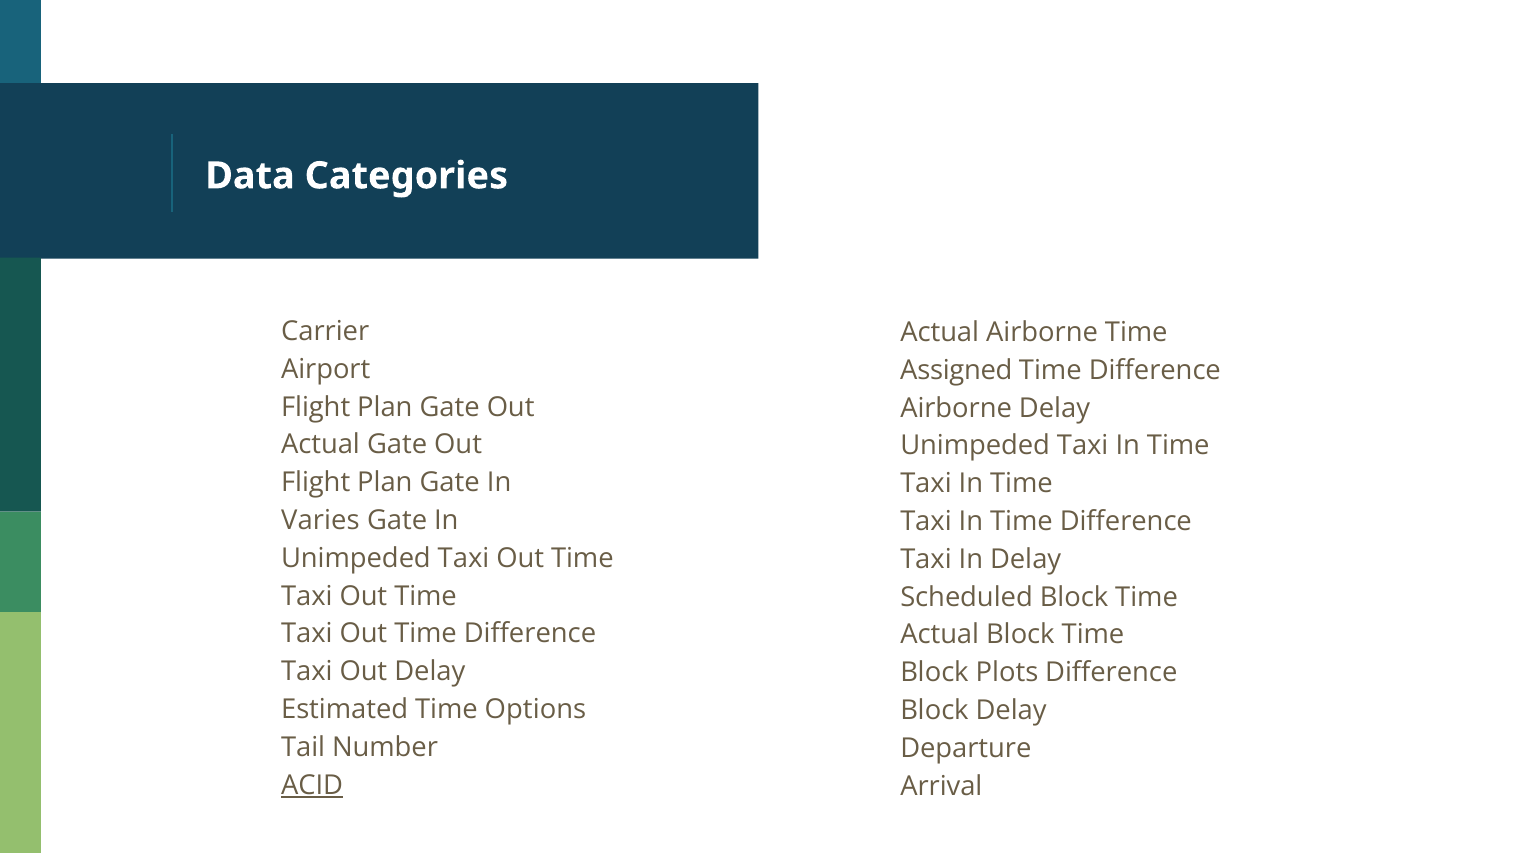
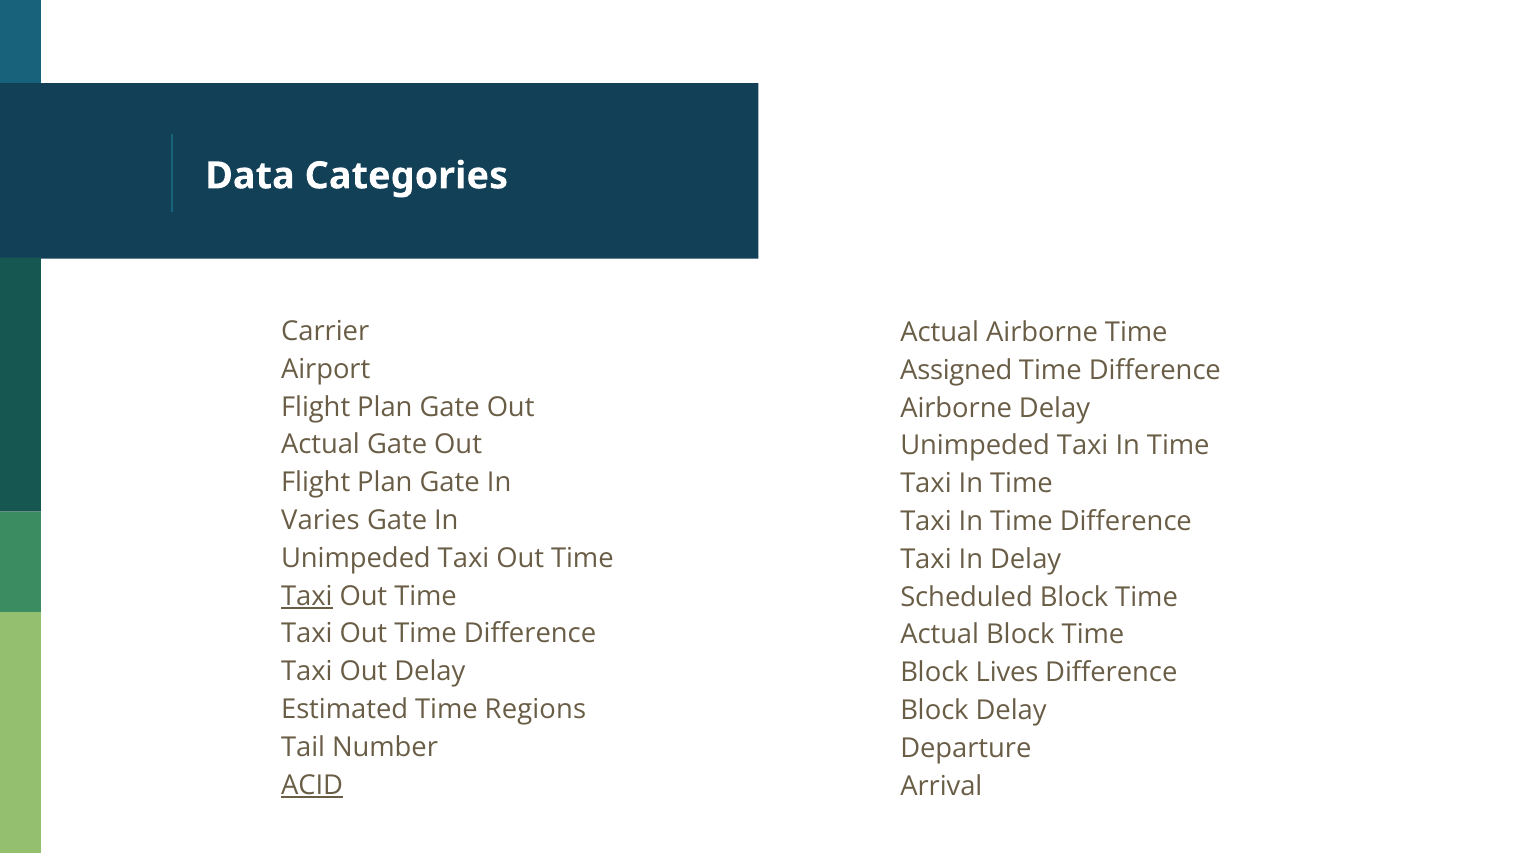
Taxi at (307, 596) underline: none -> present
Plots: Plots -> Lives
Options: Options -> Regions
